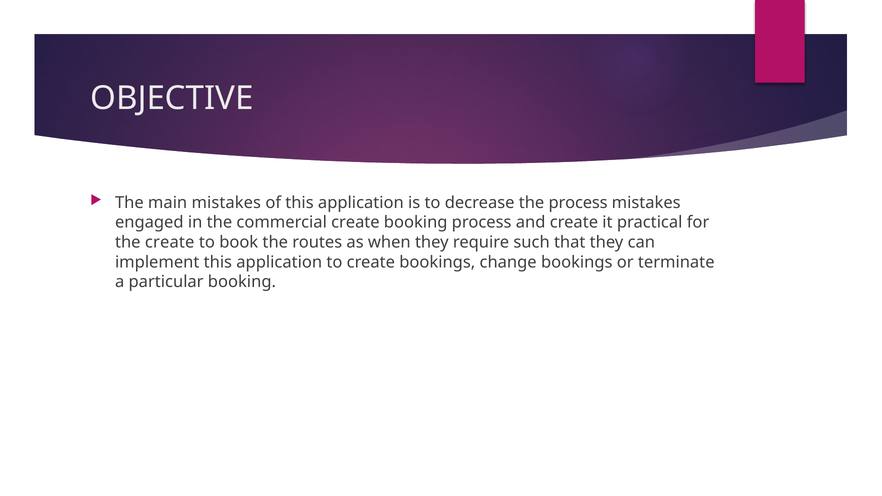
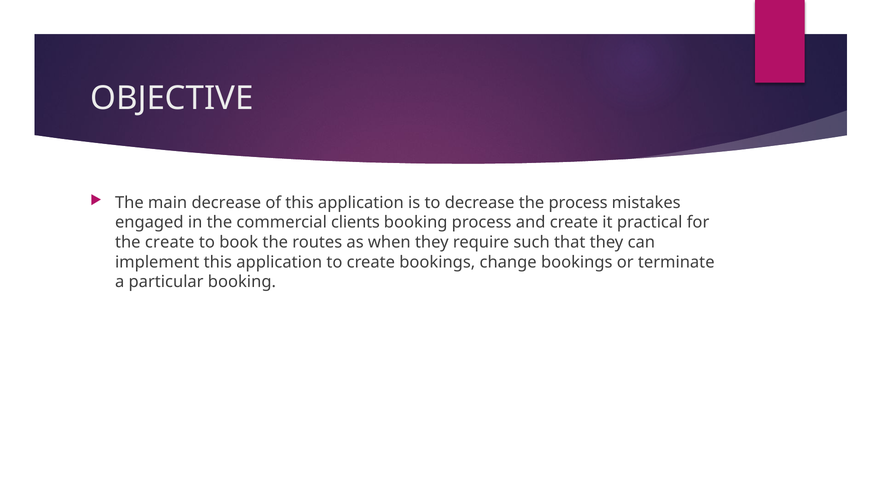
main mistakes: mistakes -> decrease
commercial create: create -> clients
